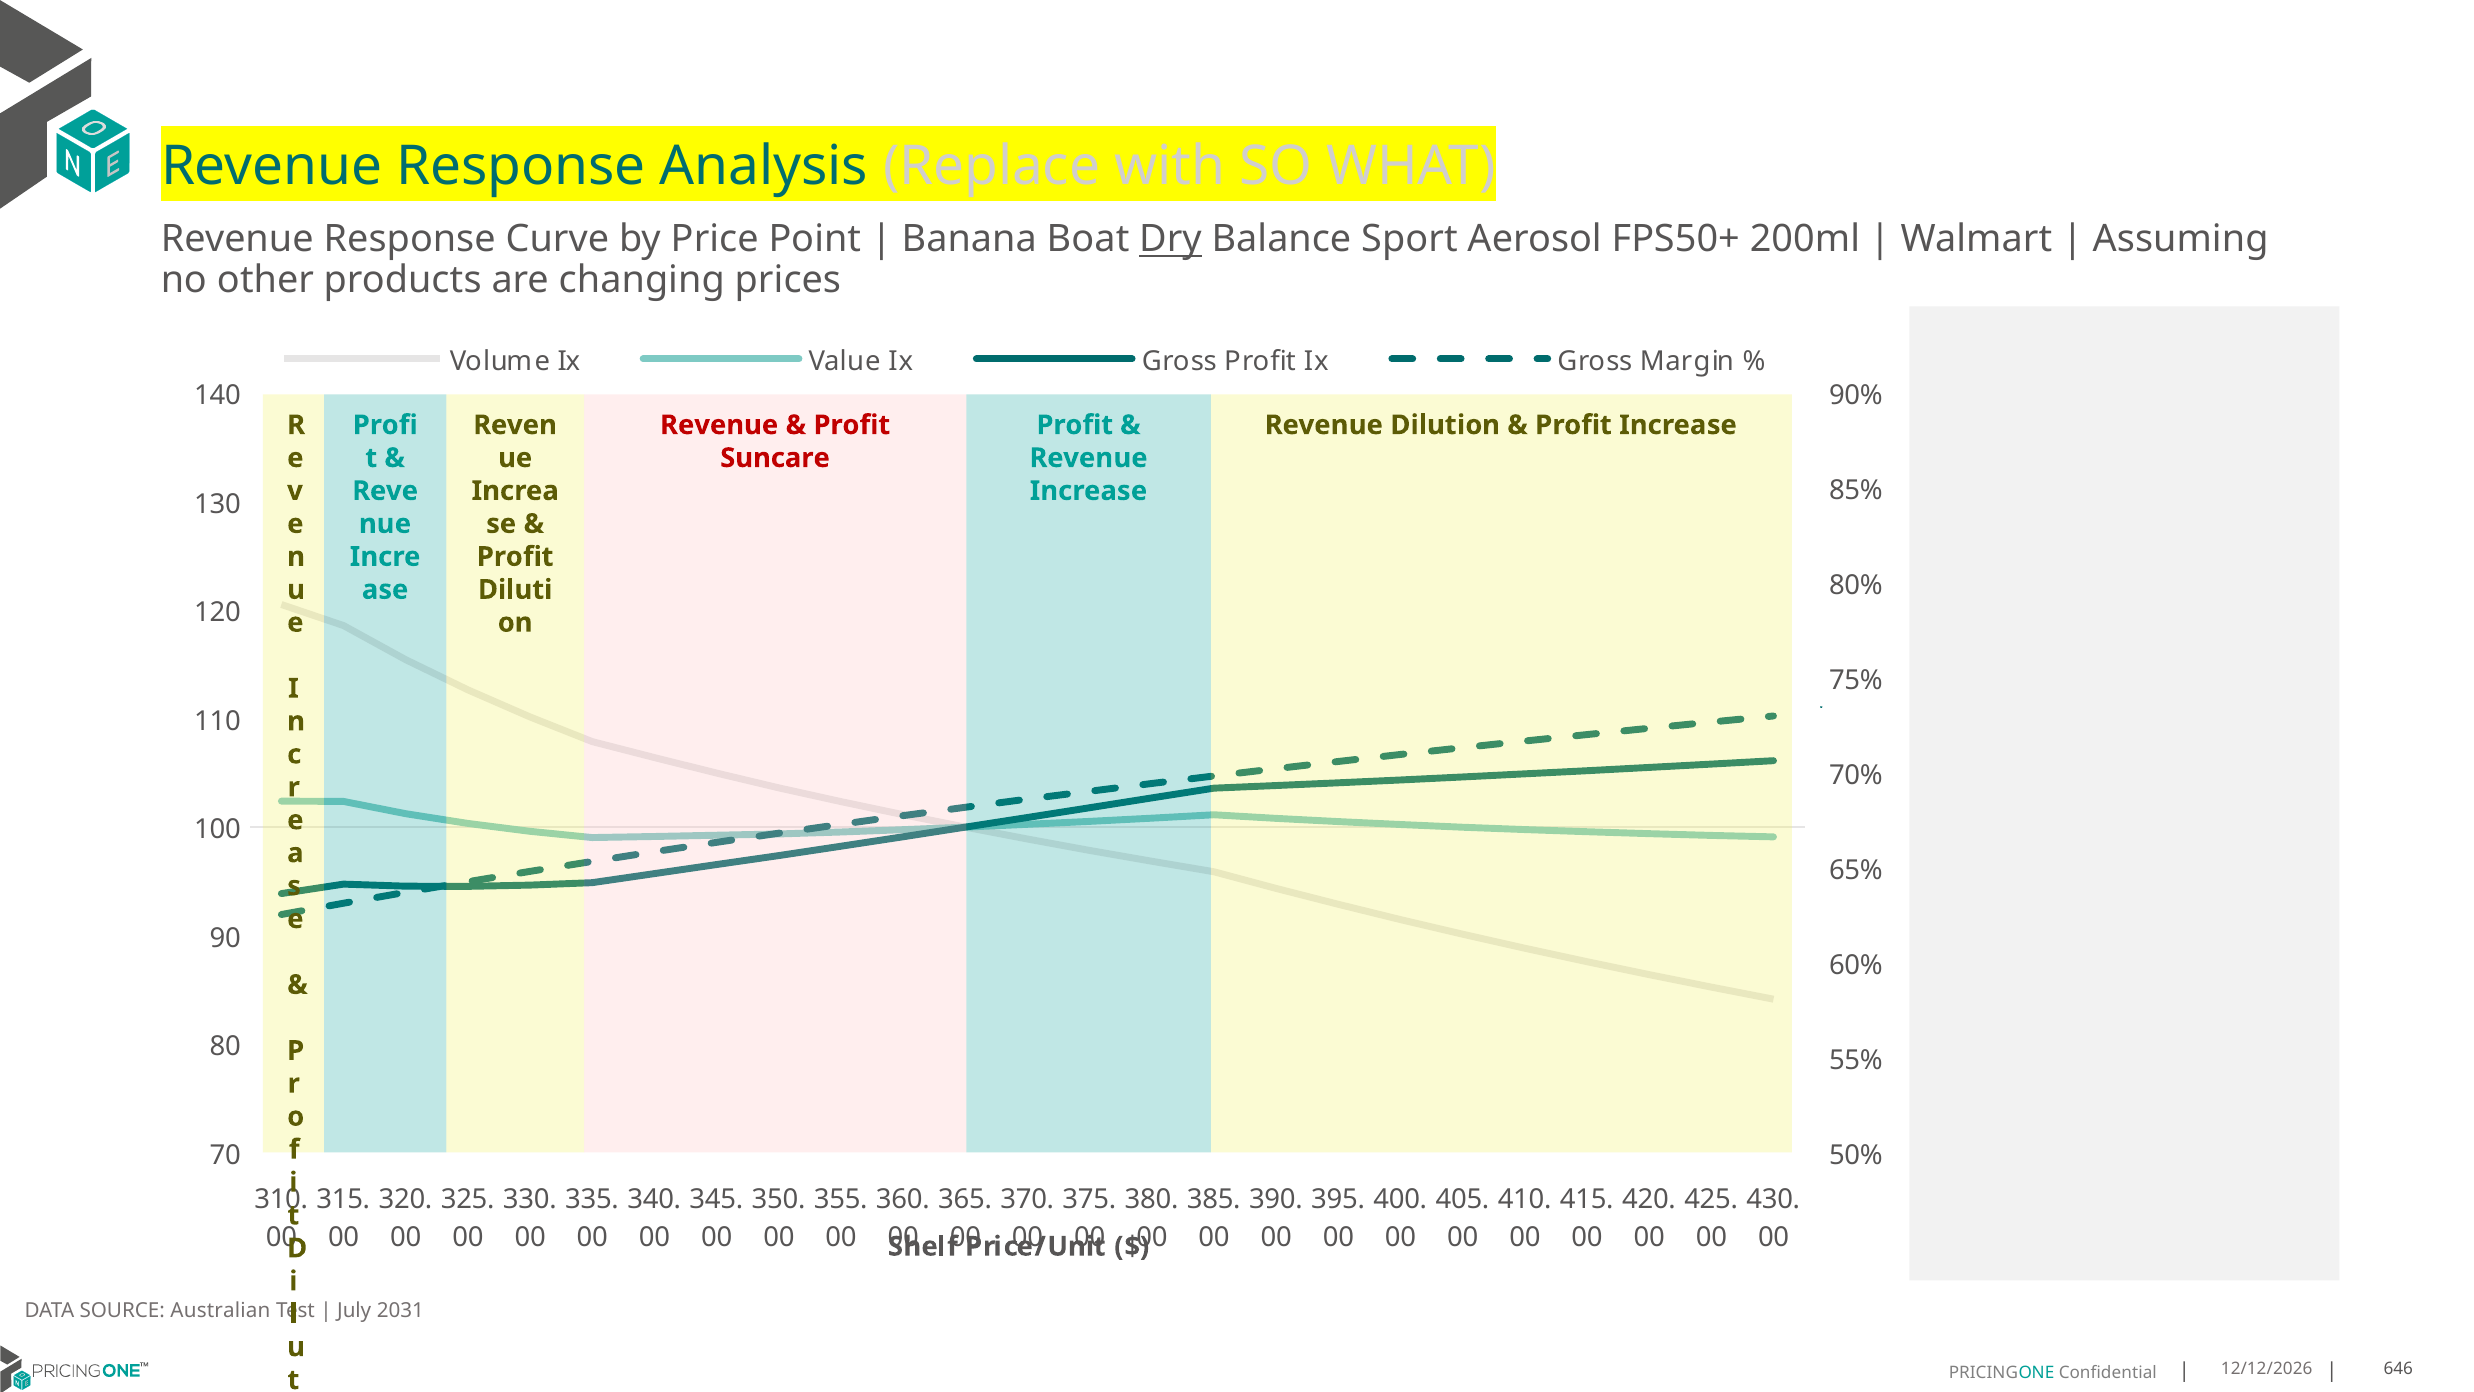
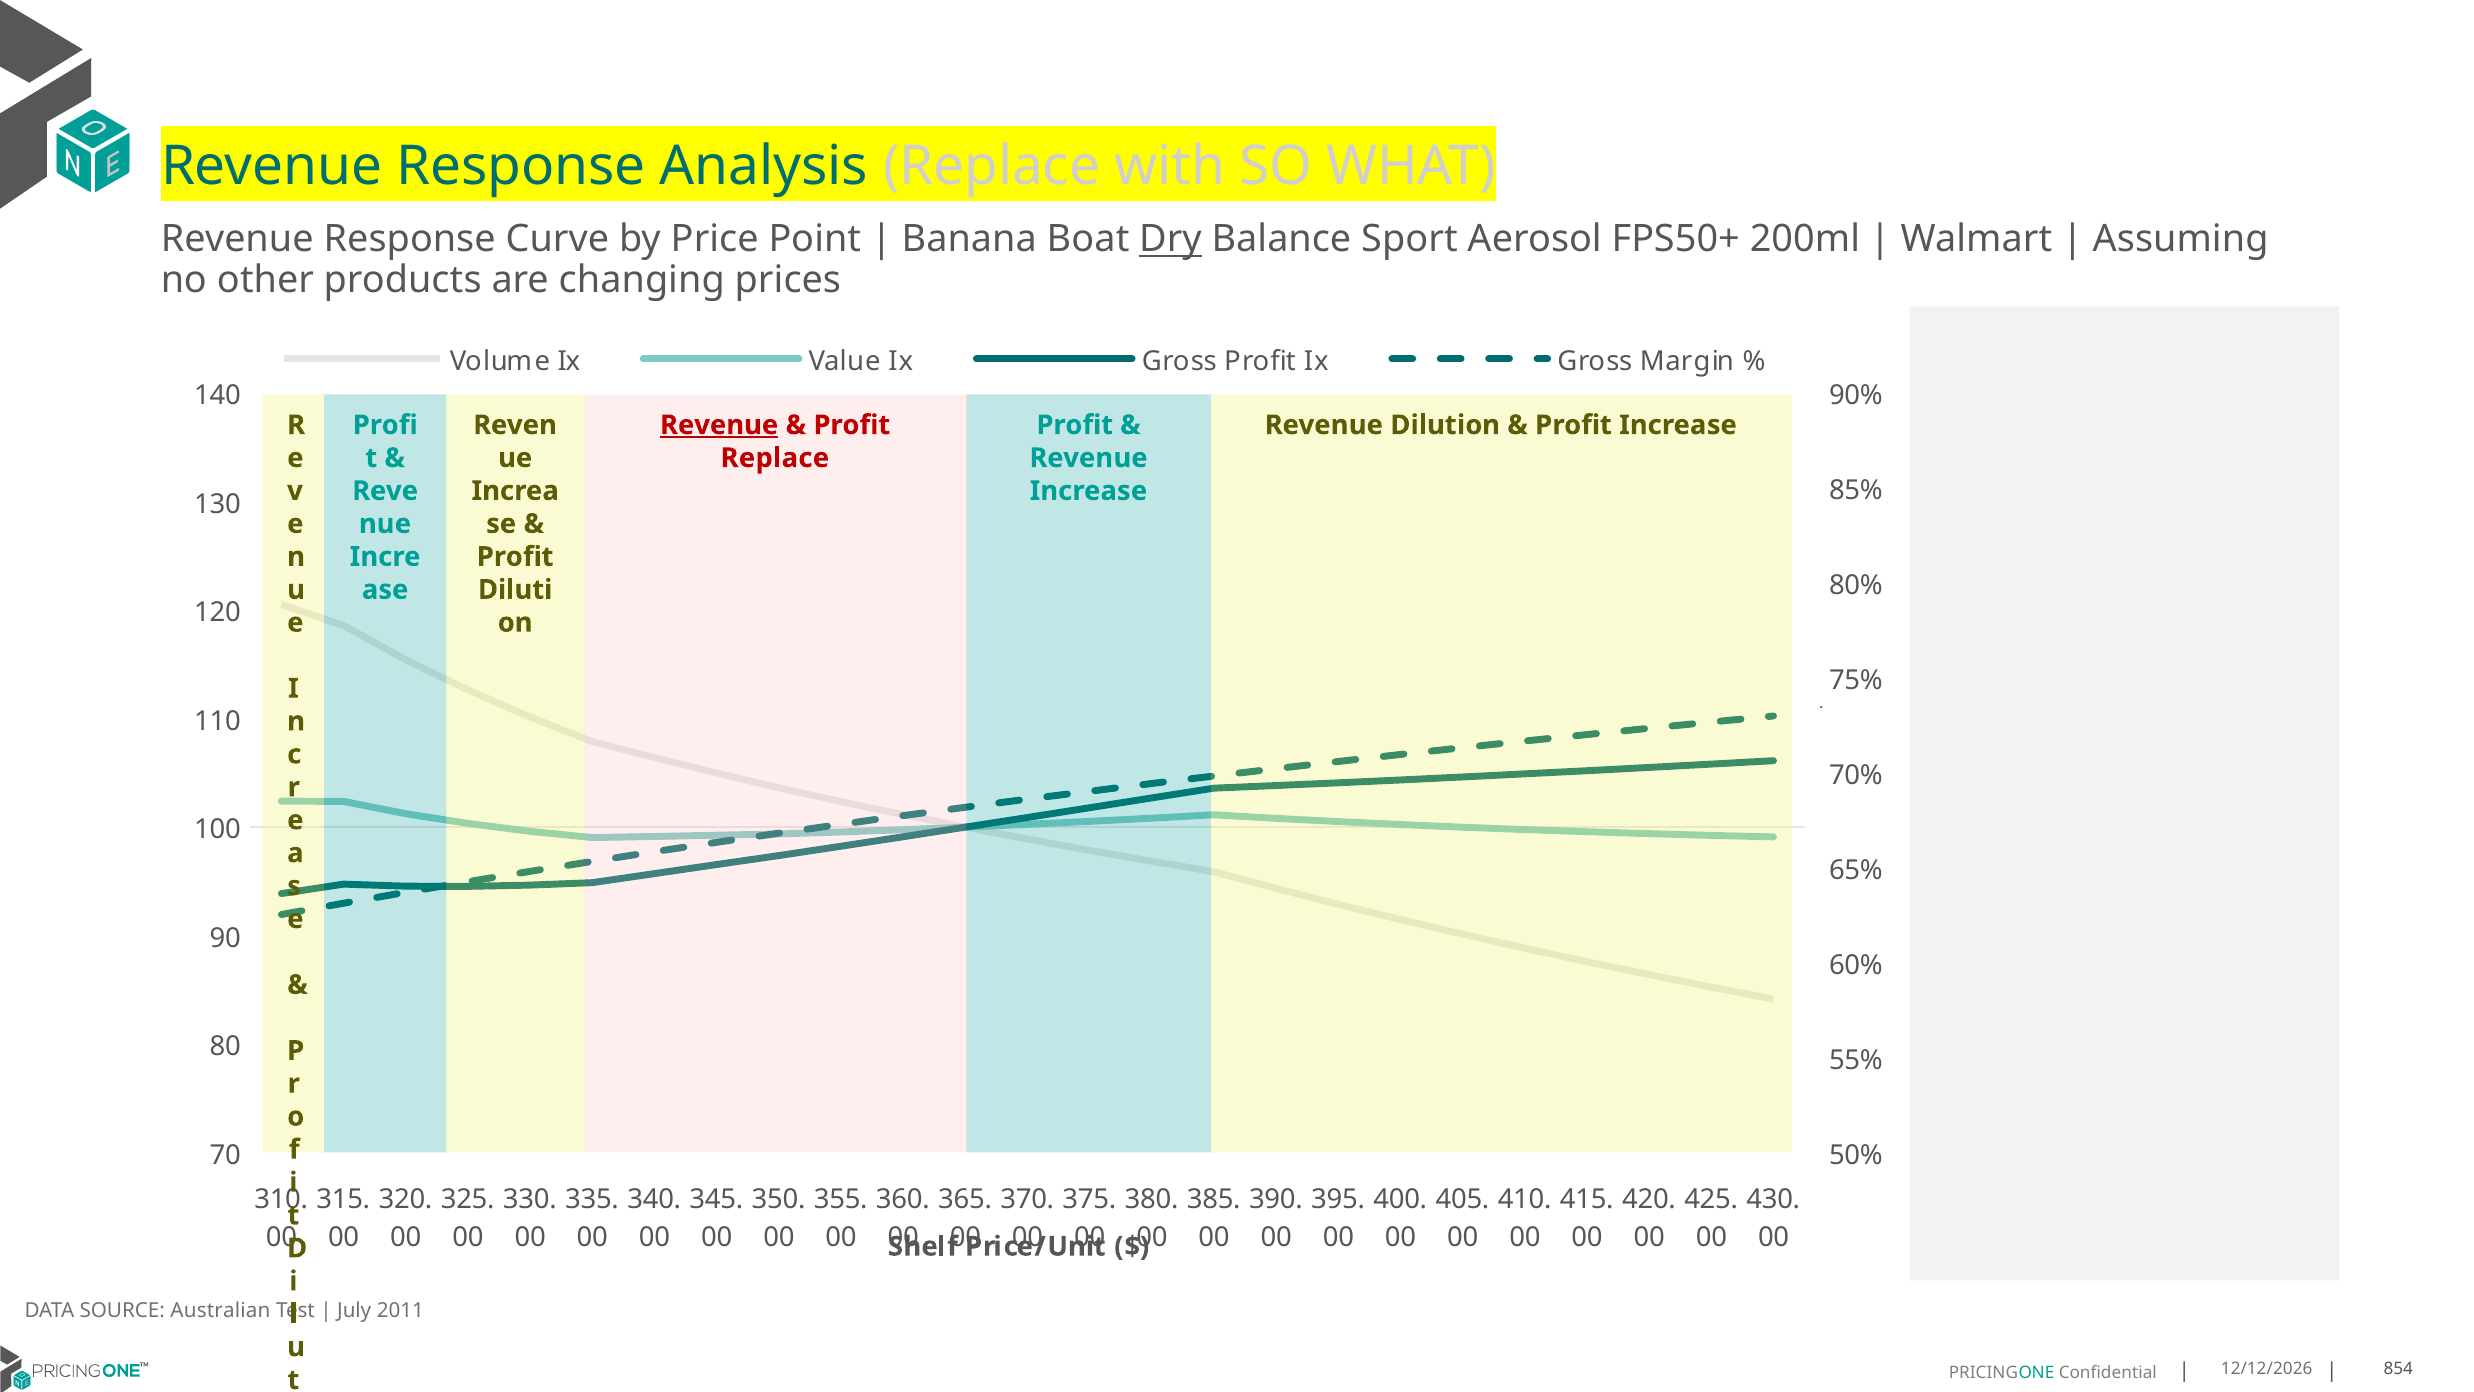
Revenue at (719, 425) underline: none -> present
Suncare at (775, 458): Suncare -> Replace
2031: 2031 -> 2011
646: 646 -> 854
